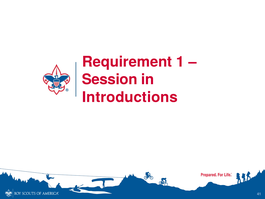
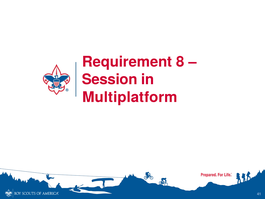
1: 1 -> 8
Introductions: Introductions -> Multiplatform
